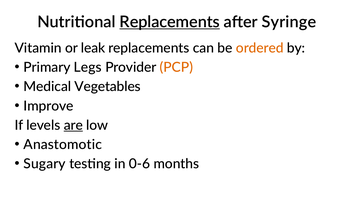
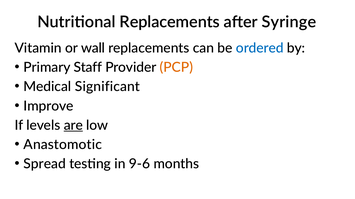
Replacements at (170, 22) underline: present -> none
leak: leak -> wall
ordered colour: orange -> blue
Legs: Legs -> Staff
Vegetables: Vegetables -> Significant
Sugary: Sugary -> Spread
0-6: 0-6 -> 9-6
